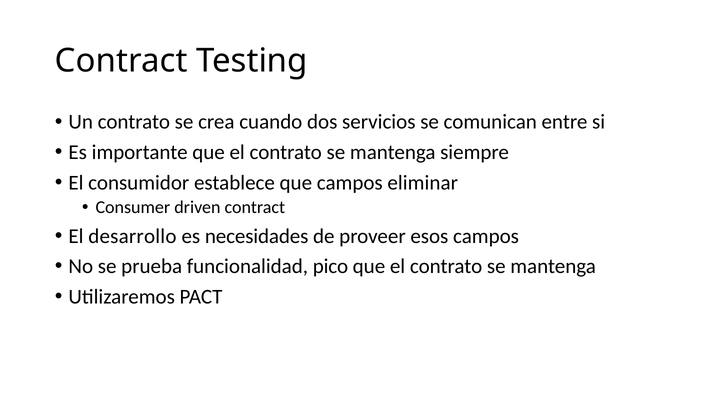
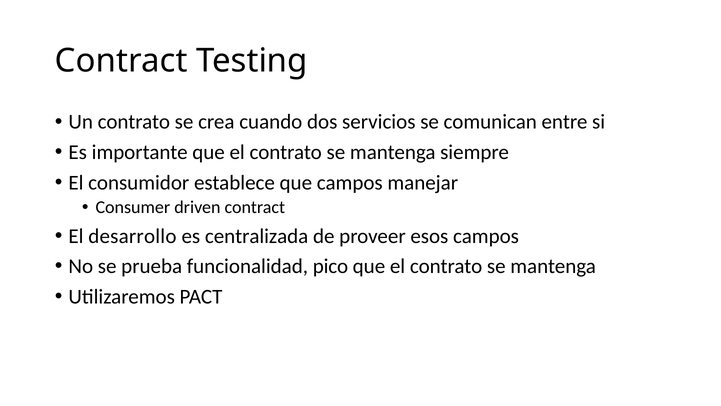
eliminar: eliminar -> manejar
necesidades: necesidades -> centralizada
